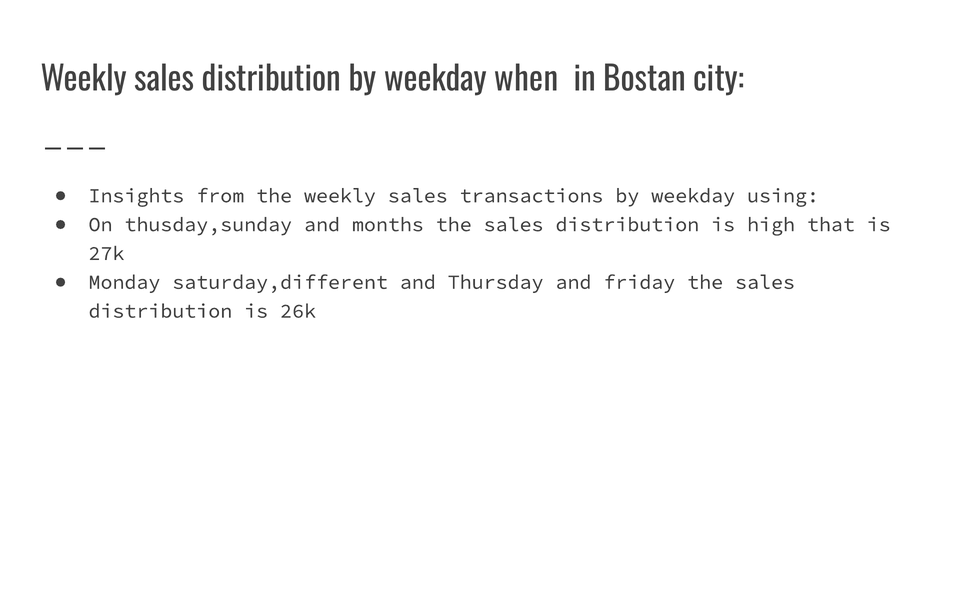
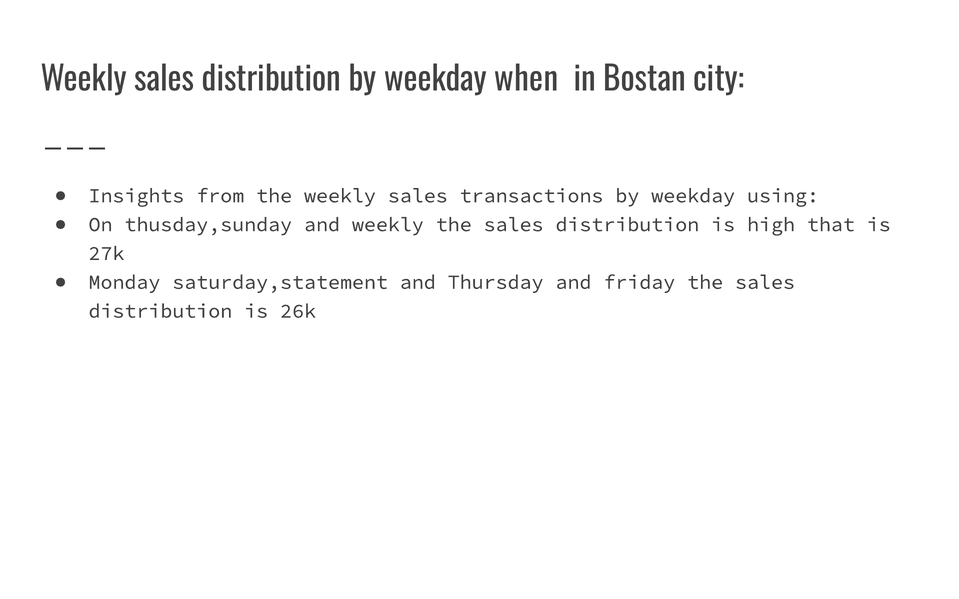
and months: months -> weekly
saturday,different: saturday,different -> saturday,statement
